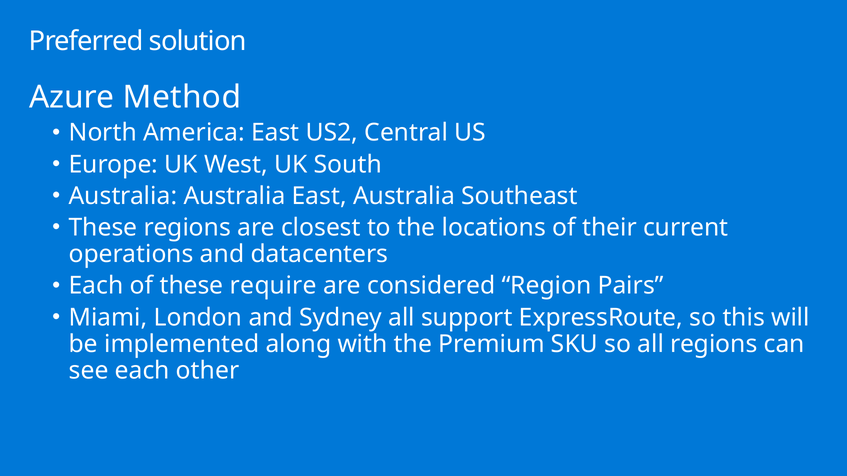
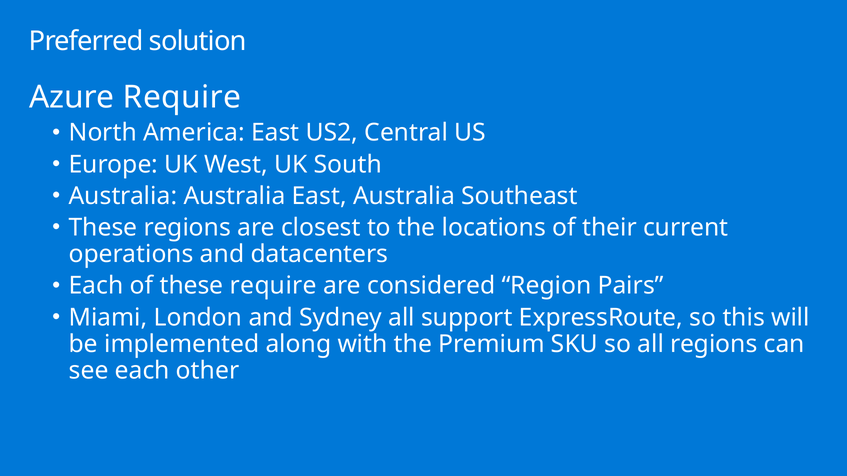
Azure Method: Method -> Require
